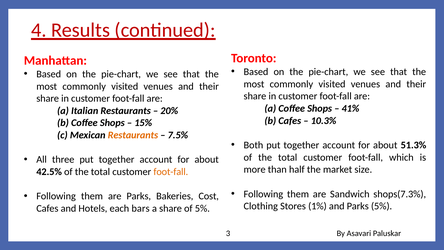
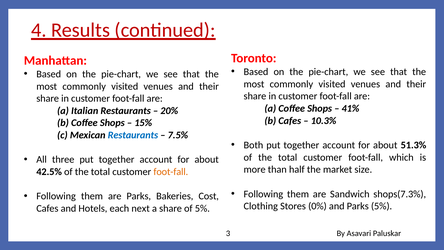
Restaurants at (133, 135) colour: orange -> blue
1%: 1% -> 0%
bars: bars -> next
